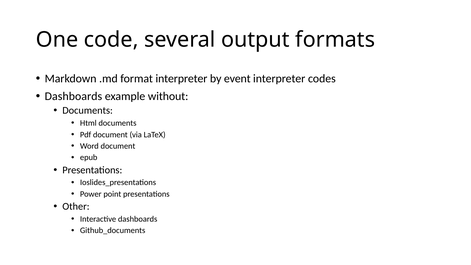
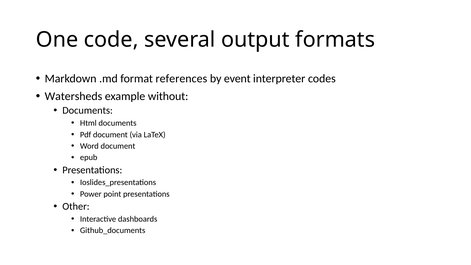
format interpreter: interpreter -> references
Dashboards at (73, 96): Dashboards -> Watersheds
